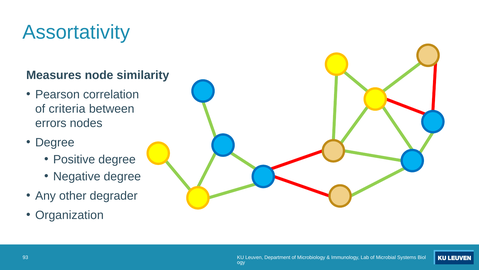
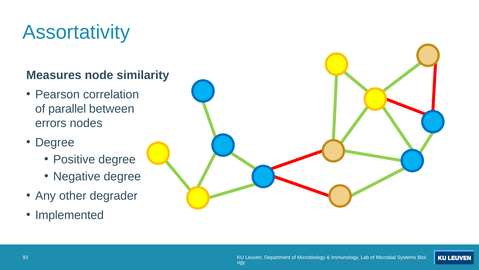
criteria: criteria -> parallel
Organization: Organization -> Implemented
